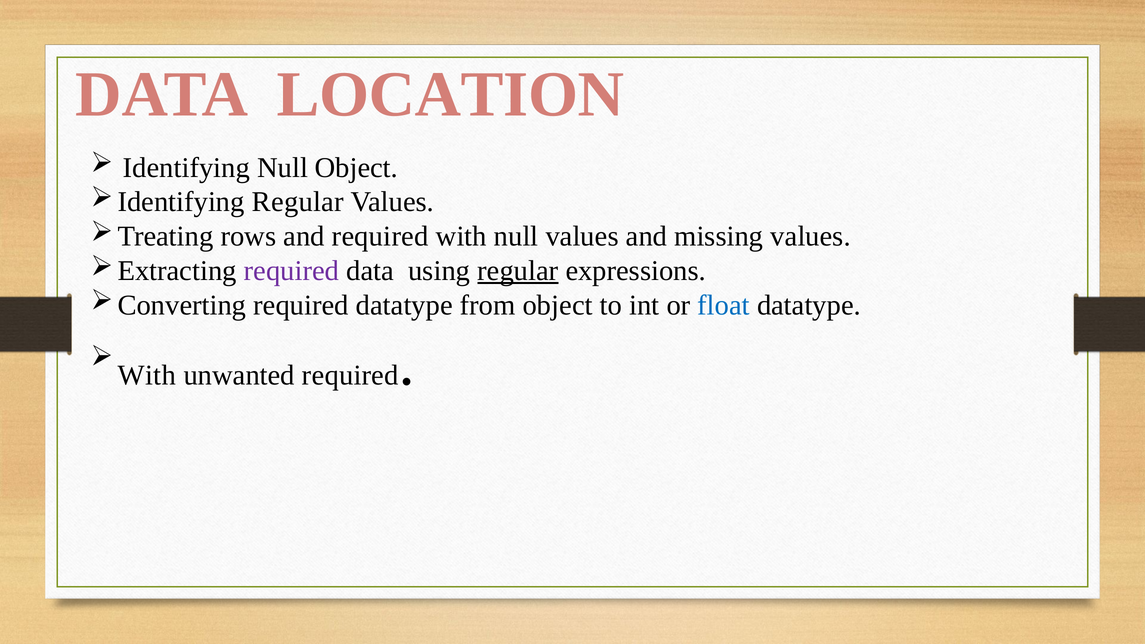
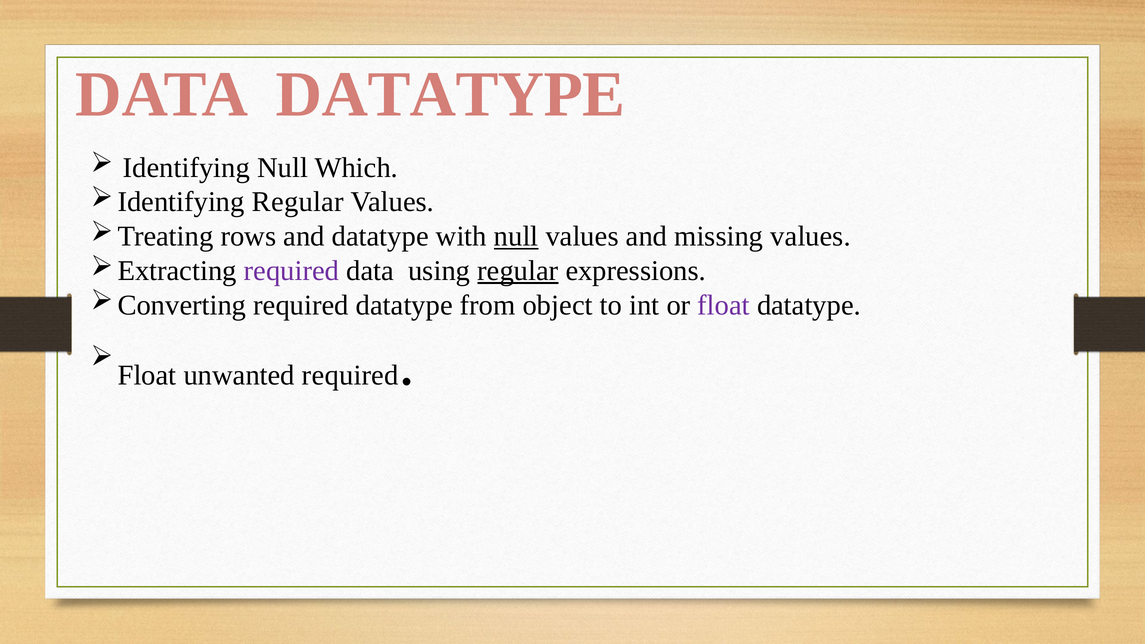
DATA LOCATION: LOCATION -> DATATYPE
Null Object: Object -> Which
and required: required -> datatype
null at (516, 236) underline: none -> present
float at (724, 305) colour: blue -> purple
With at (147, 375): With -> Float
